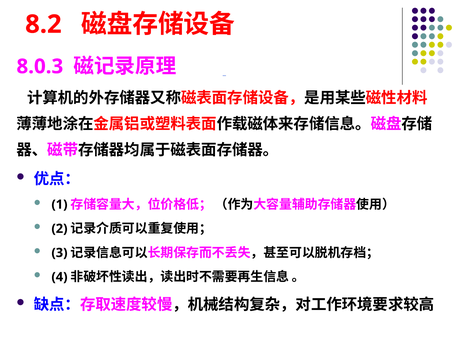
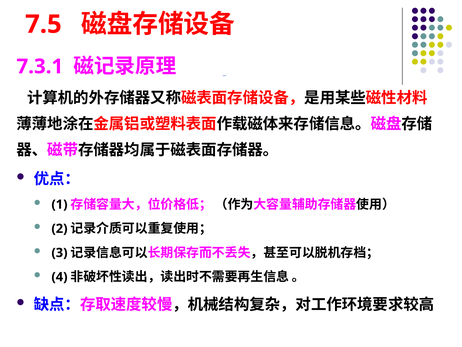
8.2: 8.2 -> 7.5
8.0.3: 8.0.3 -> 7.3.1
